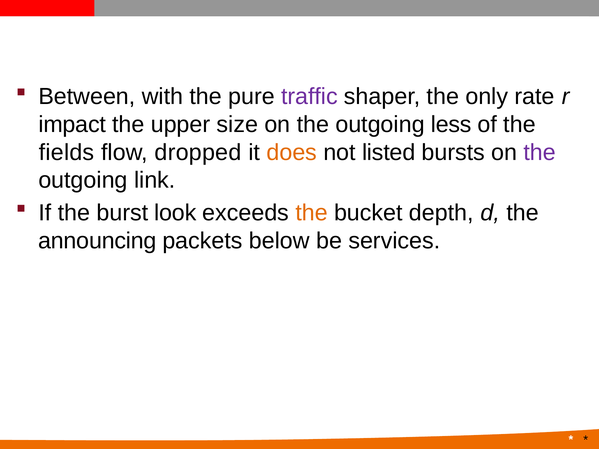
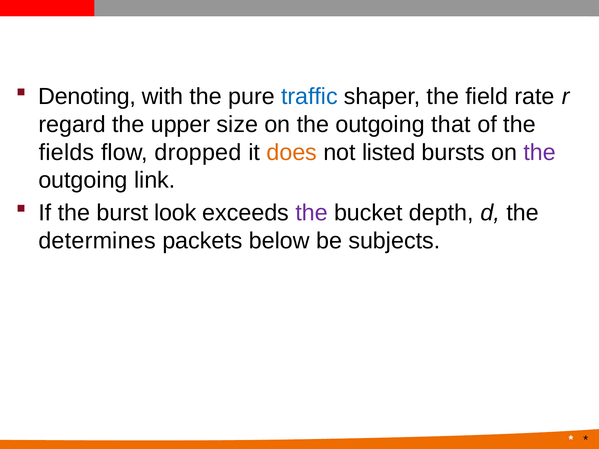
Between: Between -> Denoting
traffic colour: purple -> blue
only: only -> field
impact: impact -> regard
less: less -> that
the at (312, 213) colour: orange -> purple
announcing: announcing -> determines
services: services -> subjects
